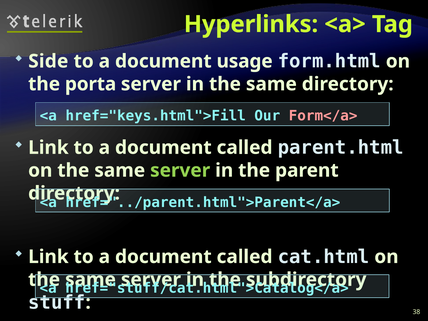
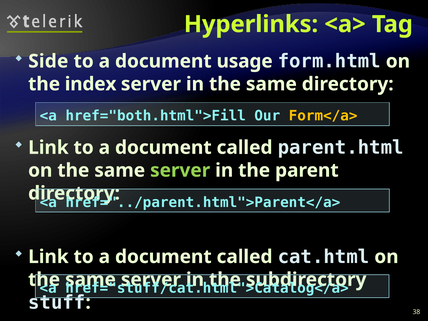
porta: porta -> index
href="keys.html">Fill: href="keys.html">Fill -> href="both.html">Fill
Form</a> colour: pink -> yellow
